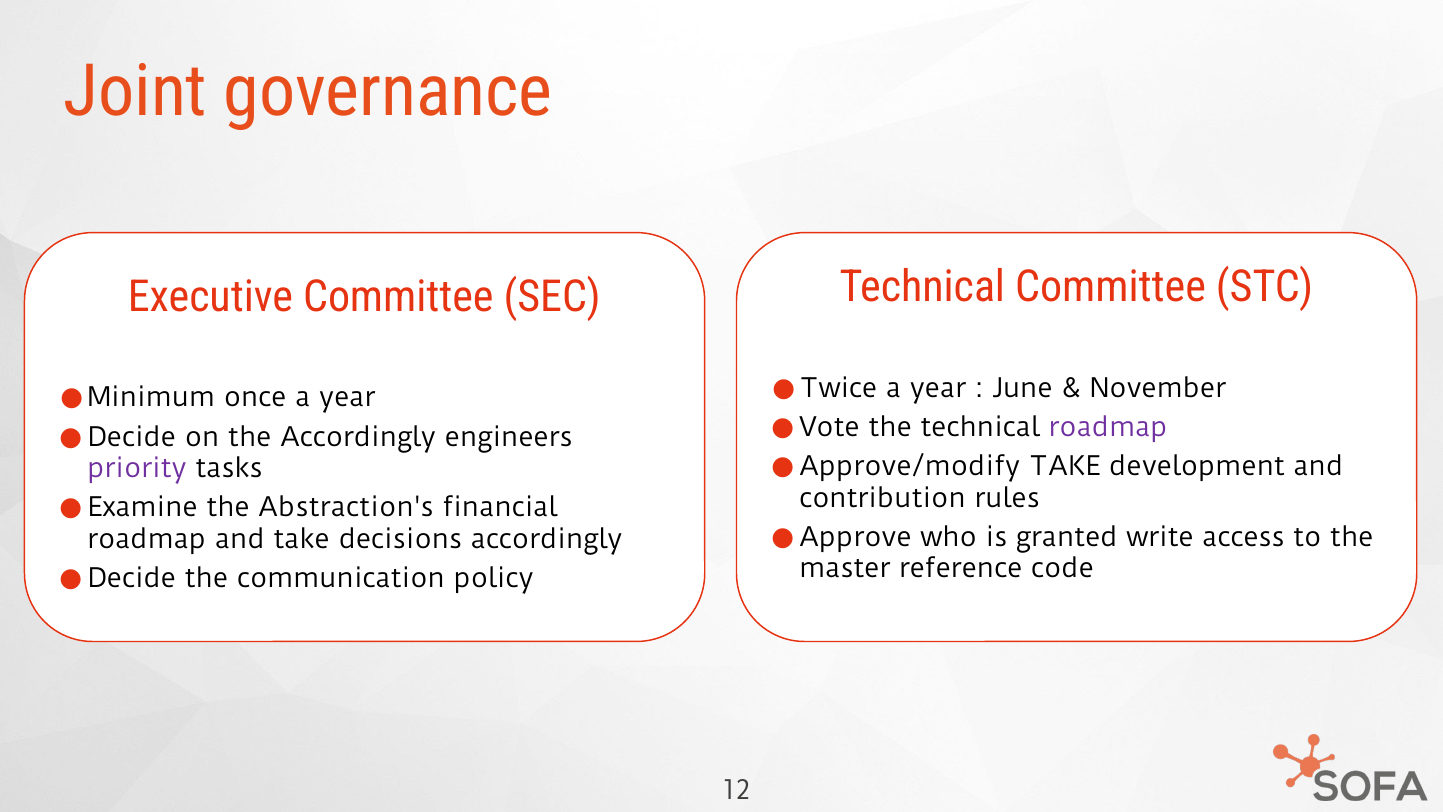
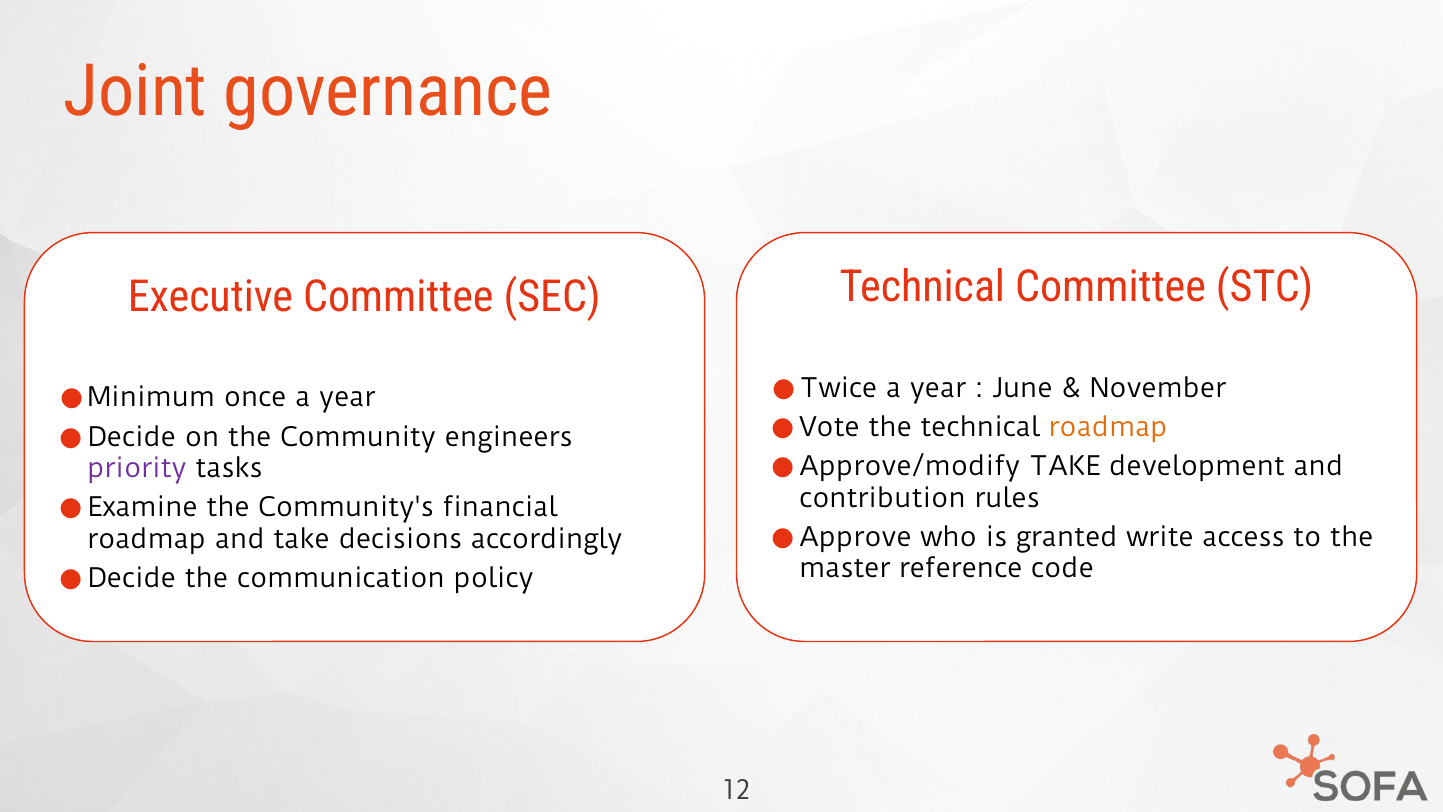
roadmap at (1108, 428) colour: purple -> orange
the Accordingly: Accordingly -> Community
Abstraction's: Abstraction's -> Community's
